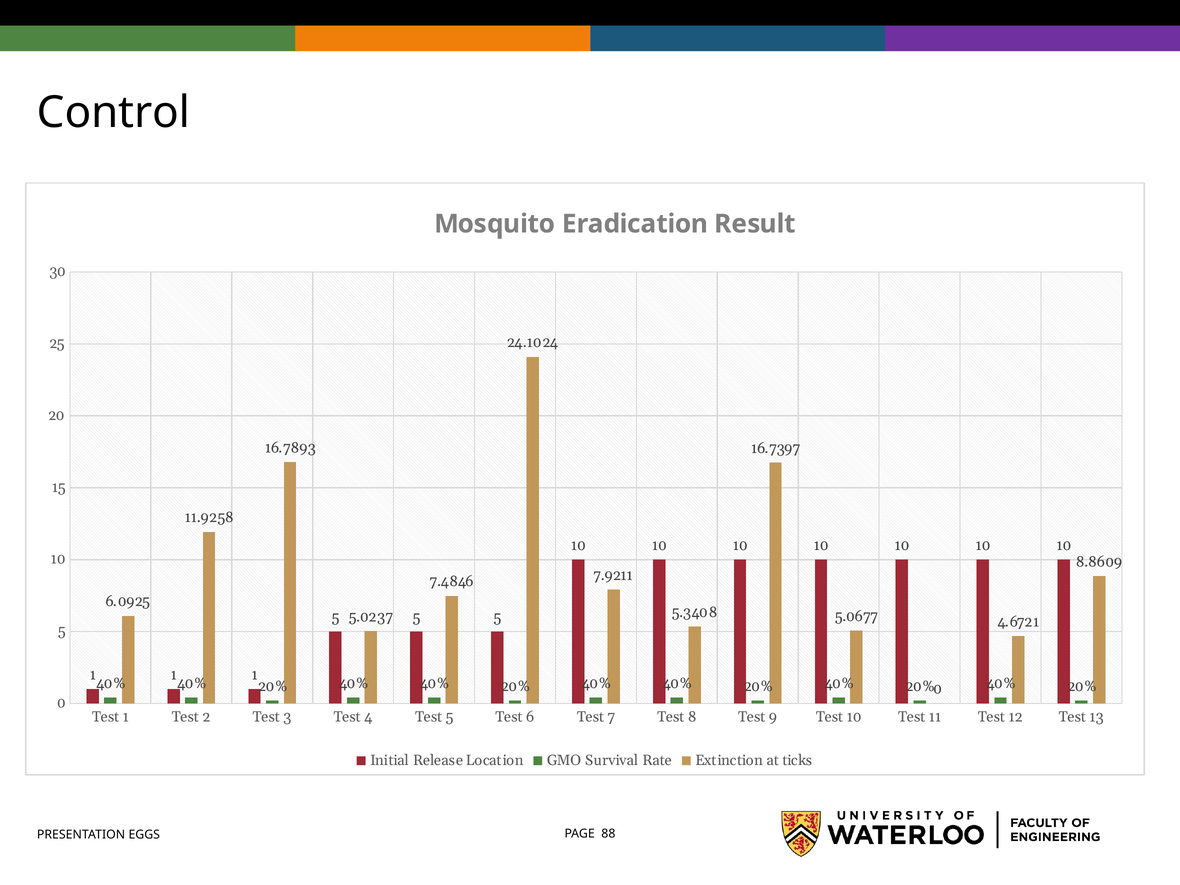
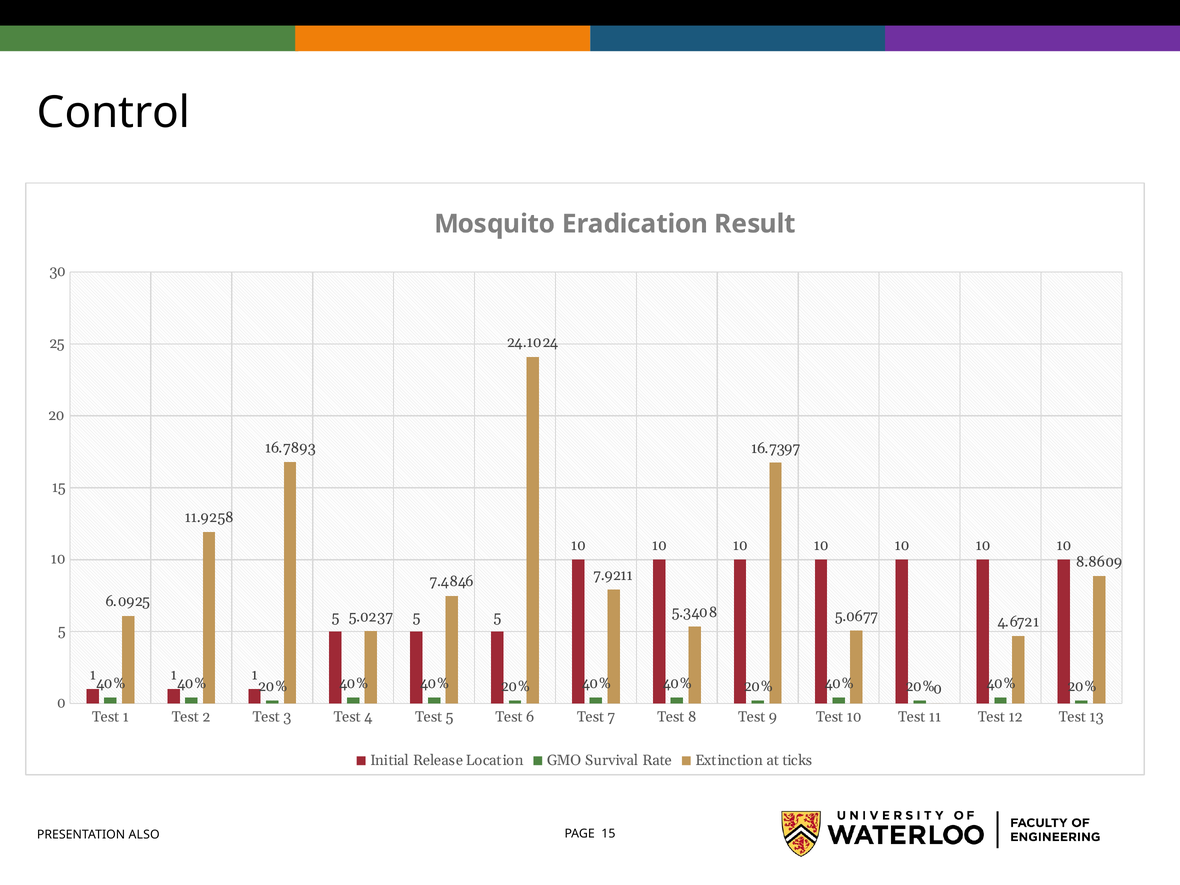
EGGS: EGGS -> ALSO
PAGE 88: 88 -> 15
